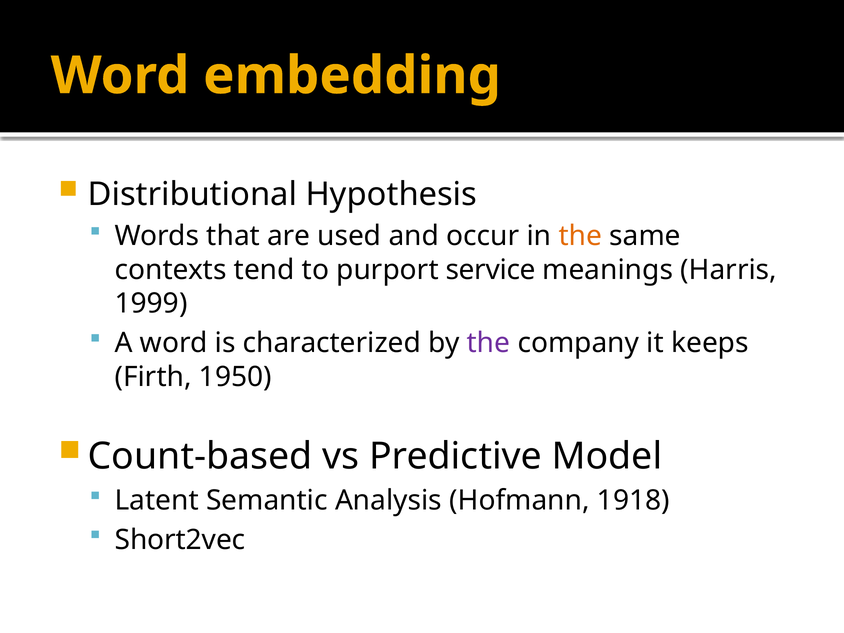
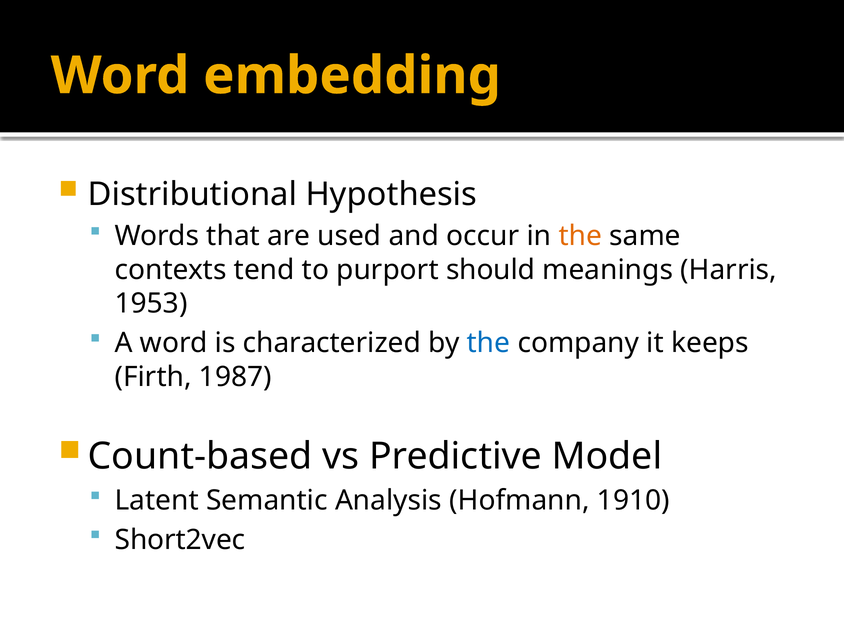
service: service -> should
1999: 1999 -> 1953
the at (489, 343) colour: purple -> blue
1950: 1950 -> 1987
1918: 1918 -> 1910
